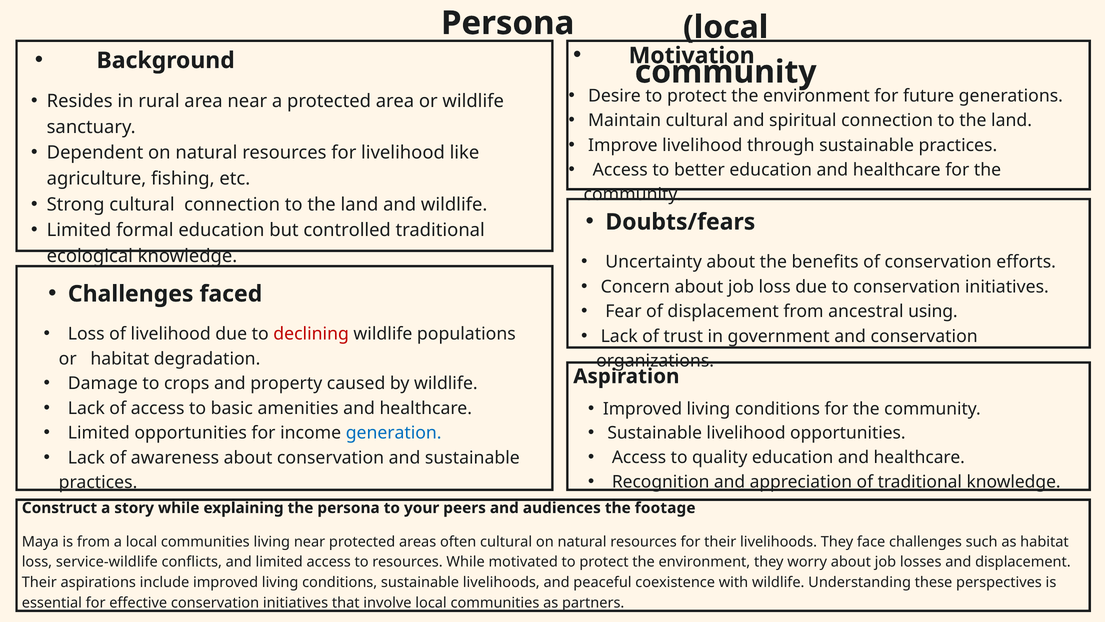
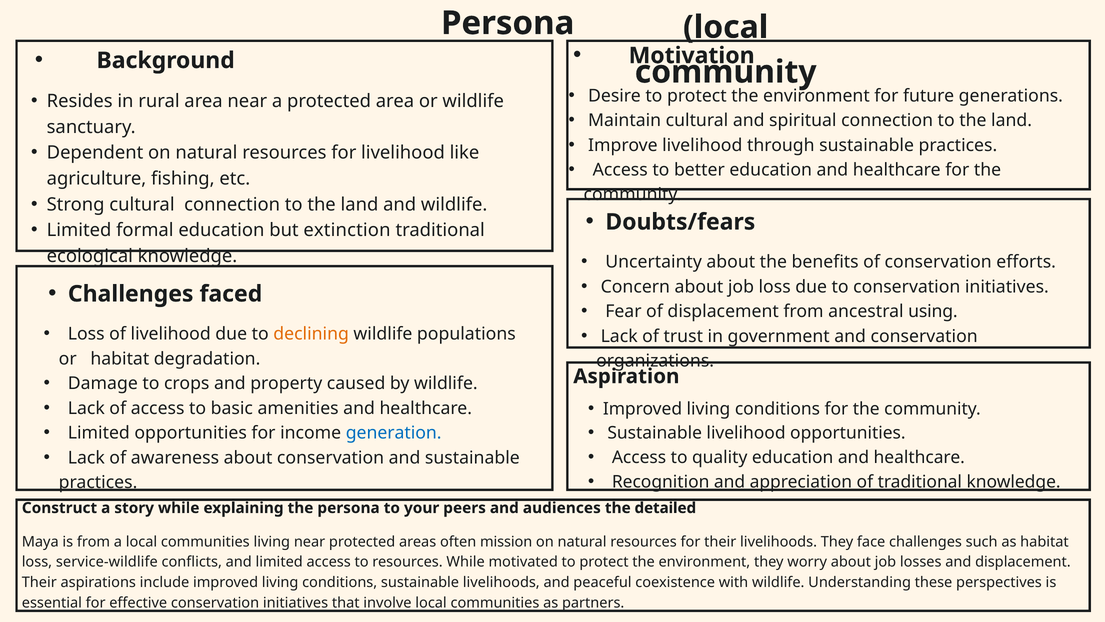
controlled: controlled -> extinction
declining colour: red -> orange
footage: footage -> detailed
often cultural: cultural -> mission
